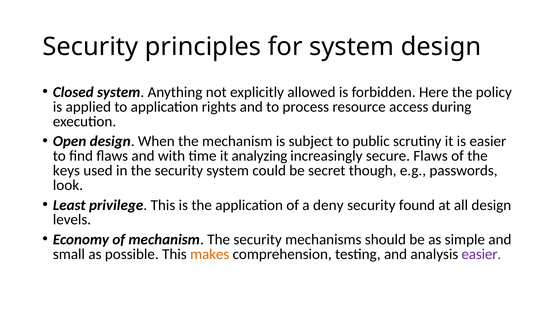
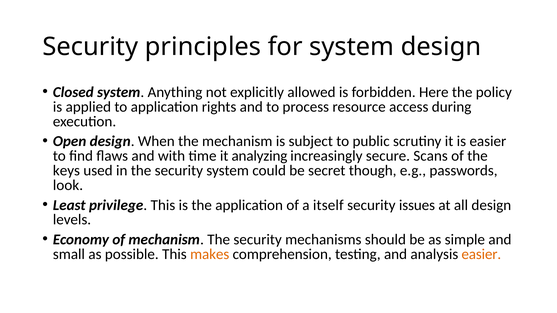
secure Flaws: Flaws -> Scans
deny: deny -> itself
found: found -> issues
easier at (481, 254) colour: purple -> orange
